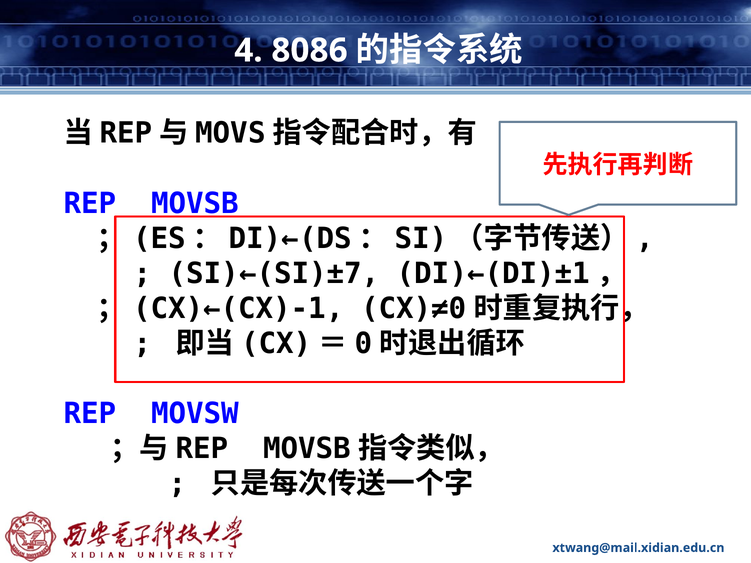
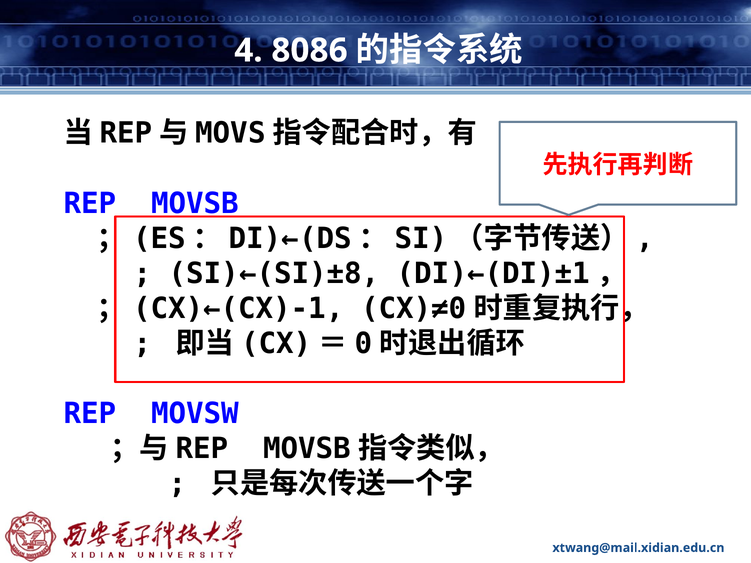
SI)←(SI)±7: SI)←(SI)±7 -> SI)←(SI)±8
